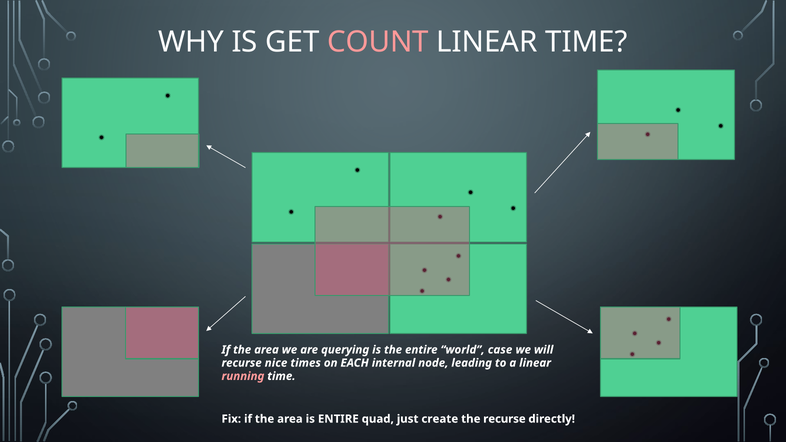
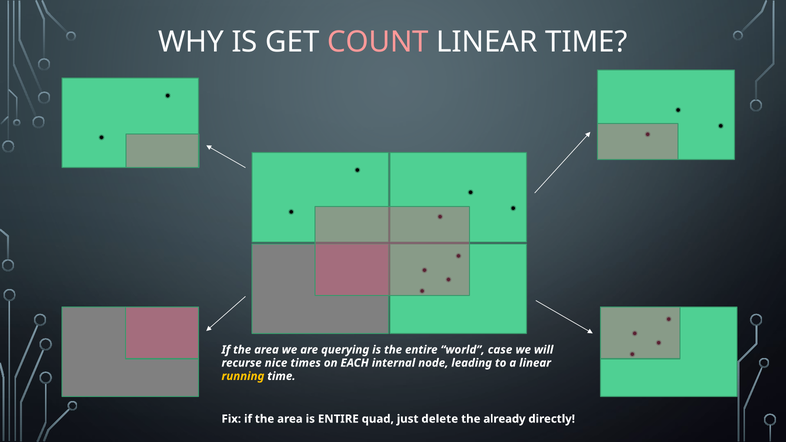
running colour: pink -> yellow
create: create -> delete
the recurse: recurse -> already
